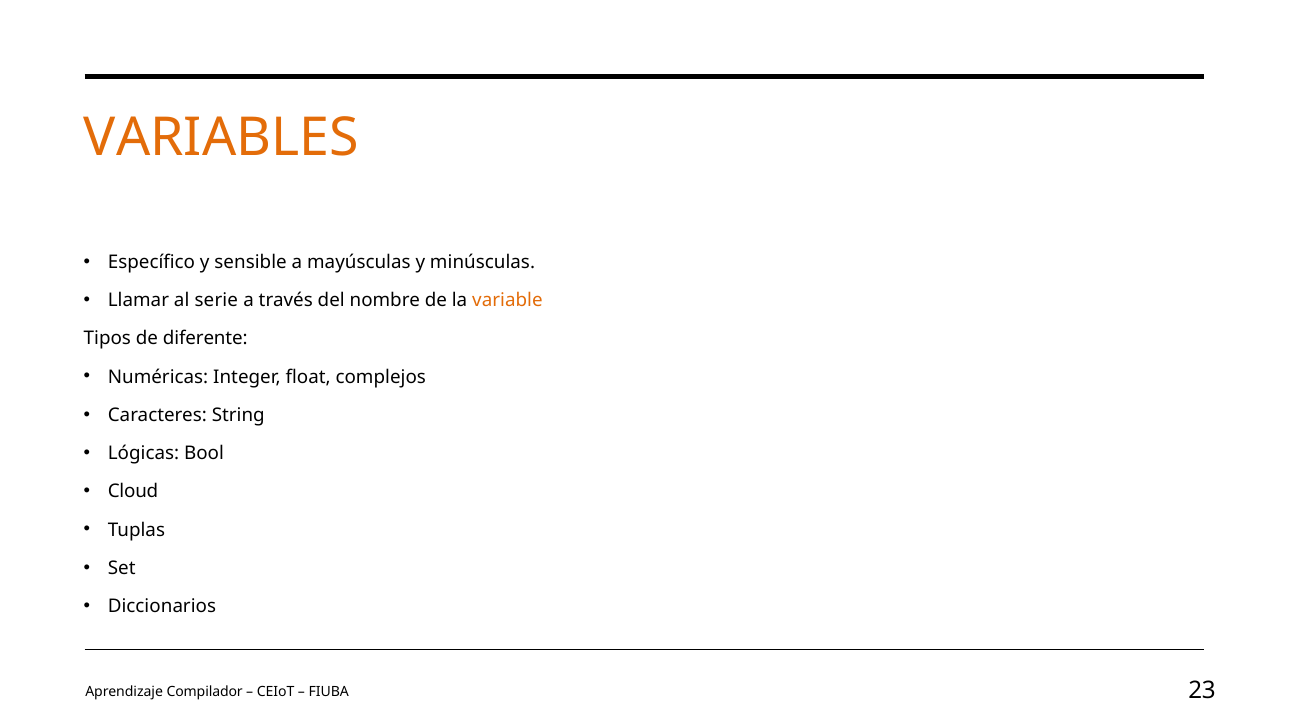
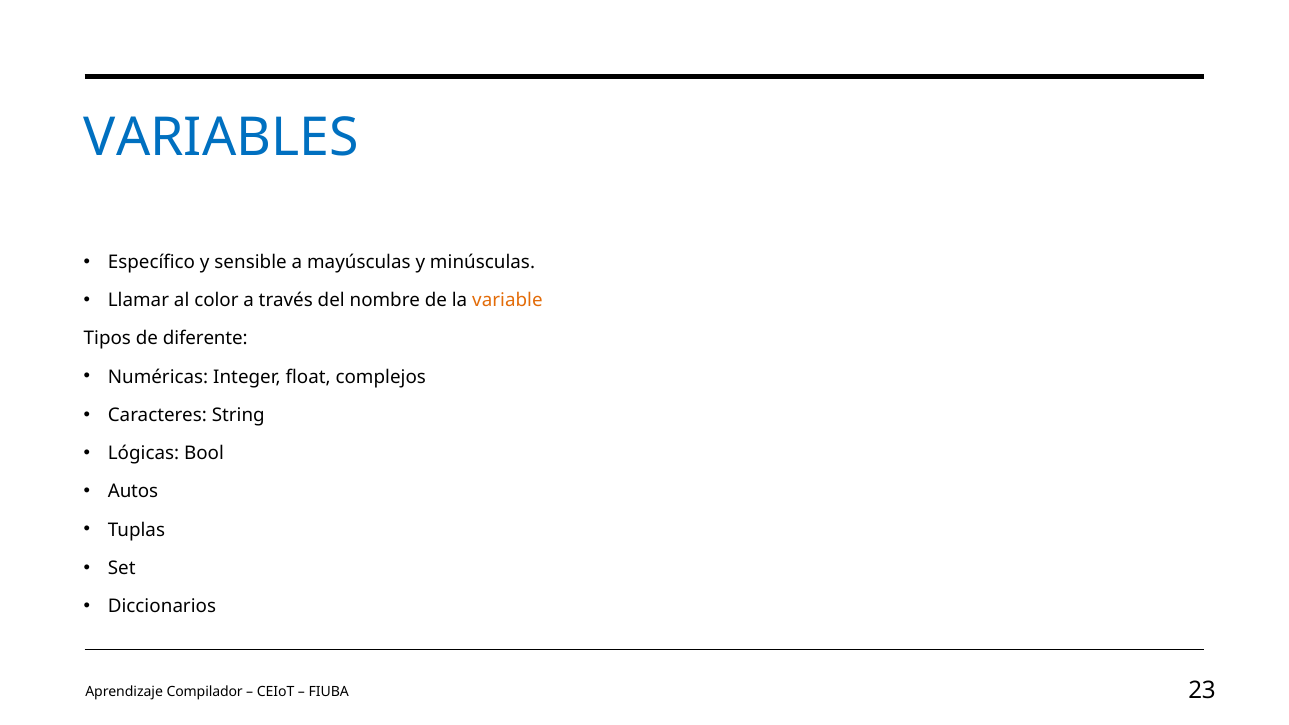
VARIABLES colour: orange -> blue
serie: serie -> color
Cloud: Cloud -> Autos
